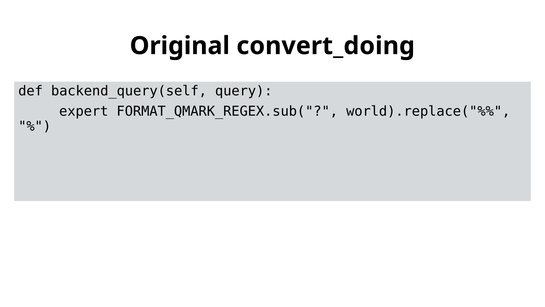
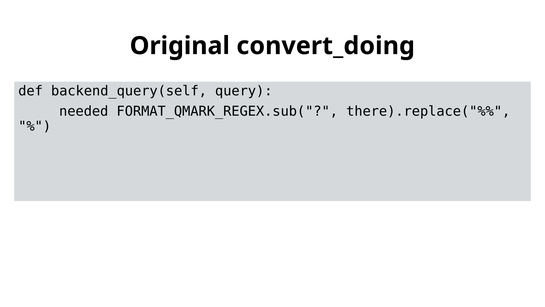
expert: expert -> needed
world).replace("%%: world).replace("%% -> there).replace("%%
